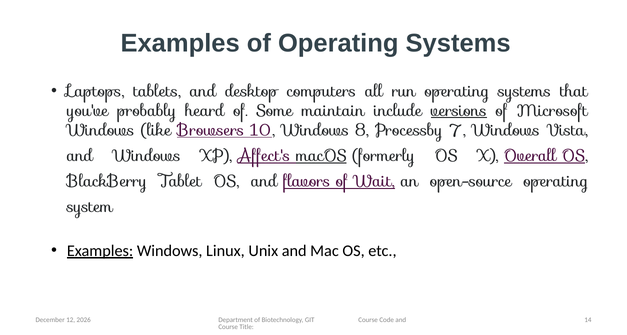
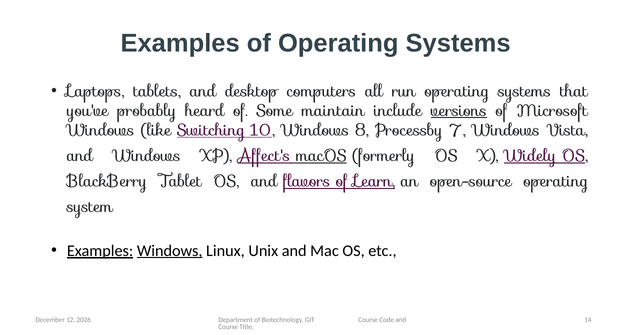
Browsers: Browsers -> Switching
Overall: Overall -> Widely
Wait: Wait -> Learn
Windows at (170, 250) underline: none -> present
